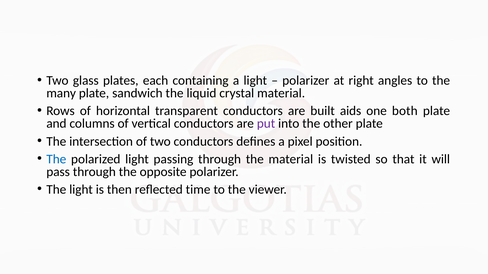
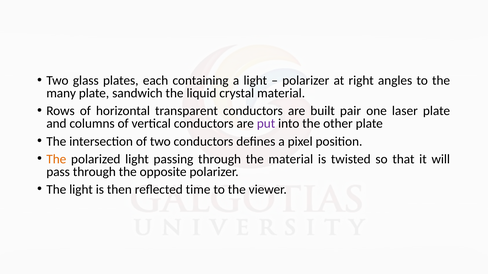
aids: aids -> pair
both: both -> laser
The at (56, 159) colour: blue -> orange
